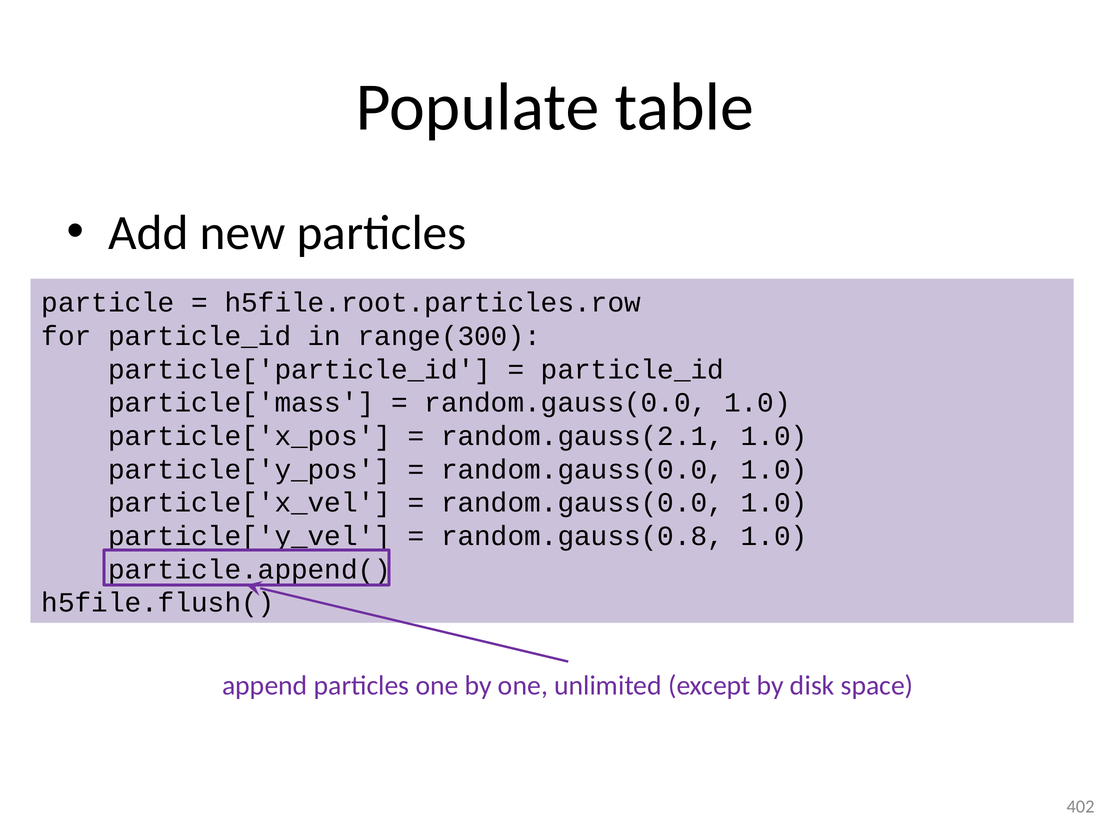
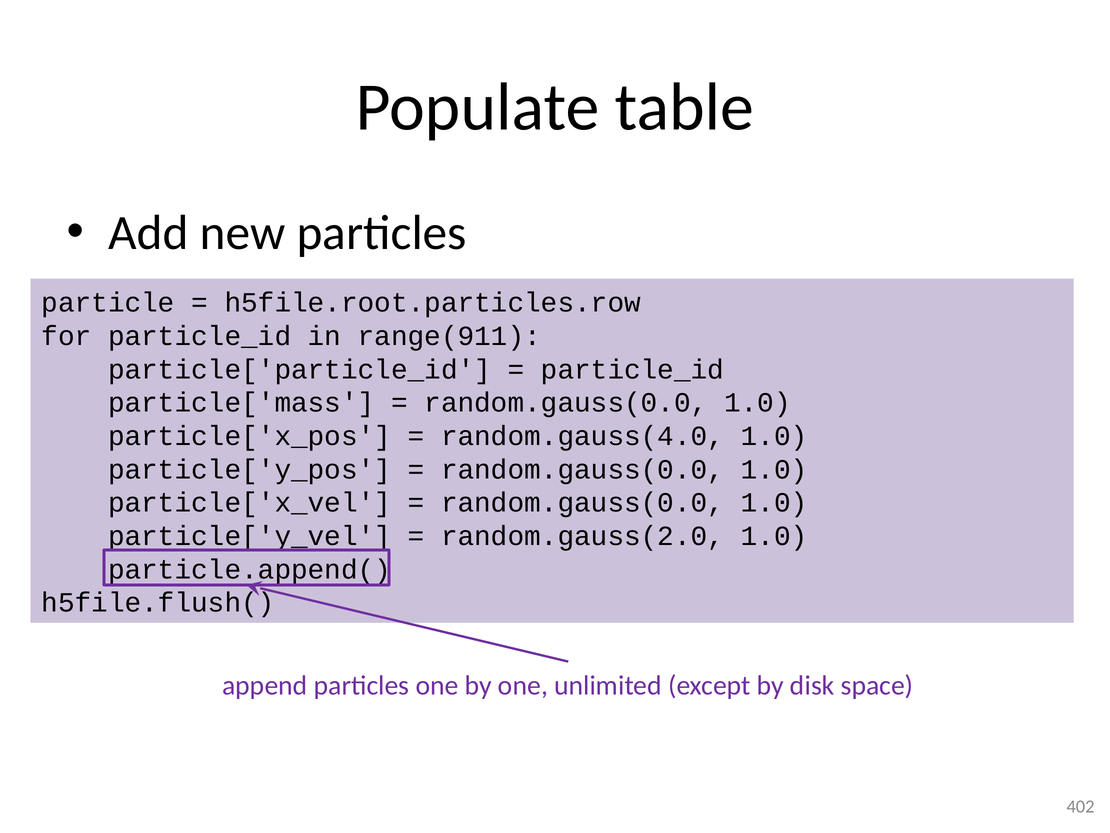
range(300: range(300 -> range(911
random.gauss(2.1: random.gauss(2.1 -> random.gauss(4.0
random.gauss(0.8: random.gauss(0.8 -> random.gauss(2.0
